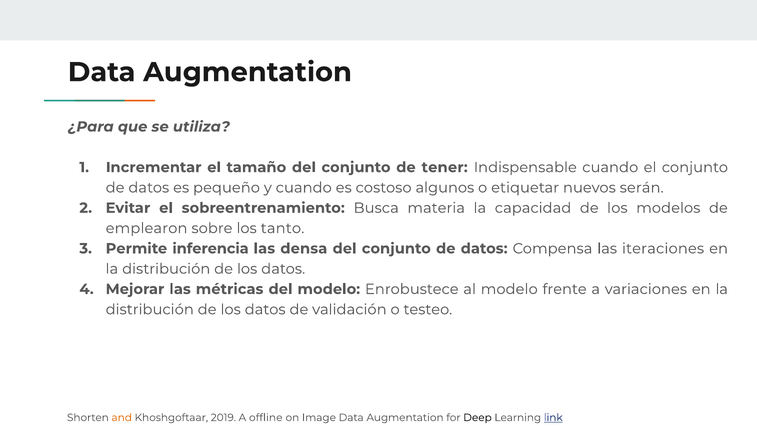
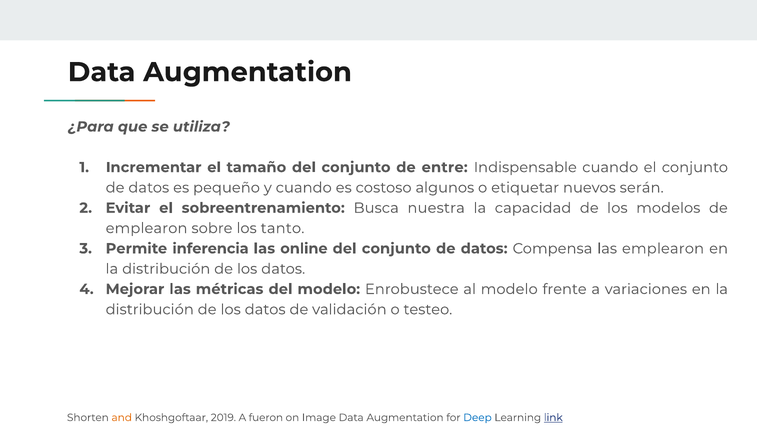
tener: tener -> entre
materia: materia -> nuestra
densa: densa -> online
las iteraciones: iteraciones -> emplearon
offline: offline -> fueron
Deep colour: black -> blue
